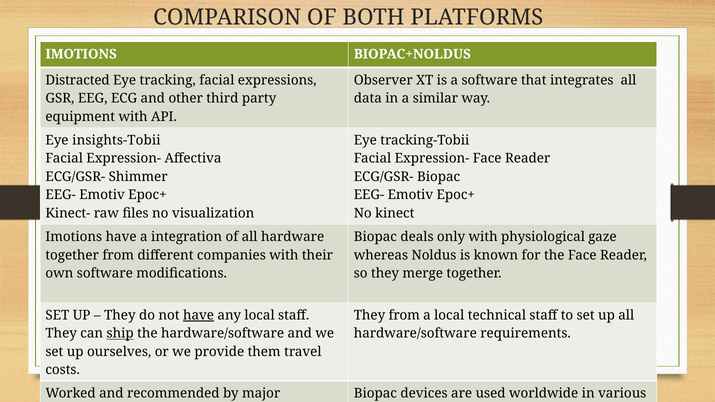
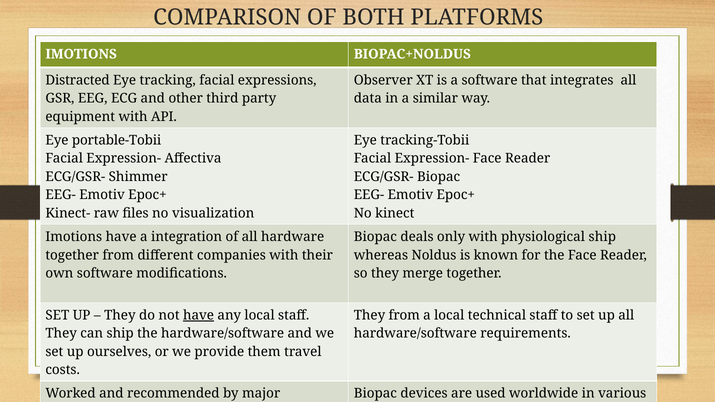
insights-Tobii: insights-Tobii -> portable-Tobii
physiological gaze: gaze -> ship
ship at (120, 334) underline: present -> none
